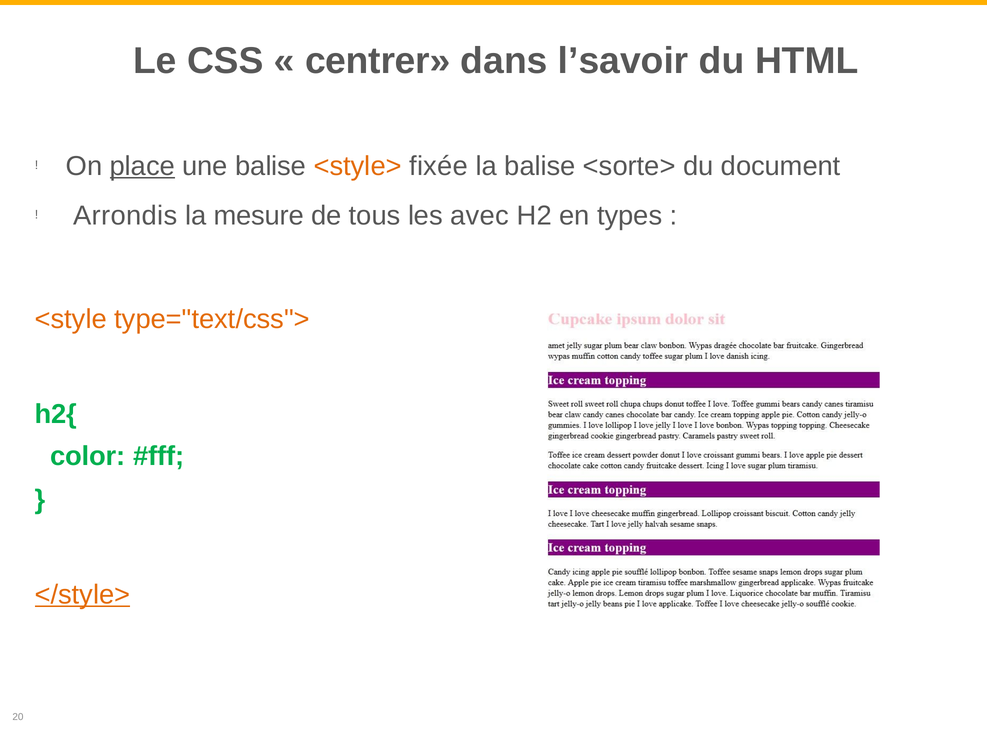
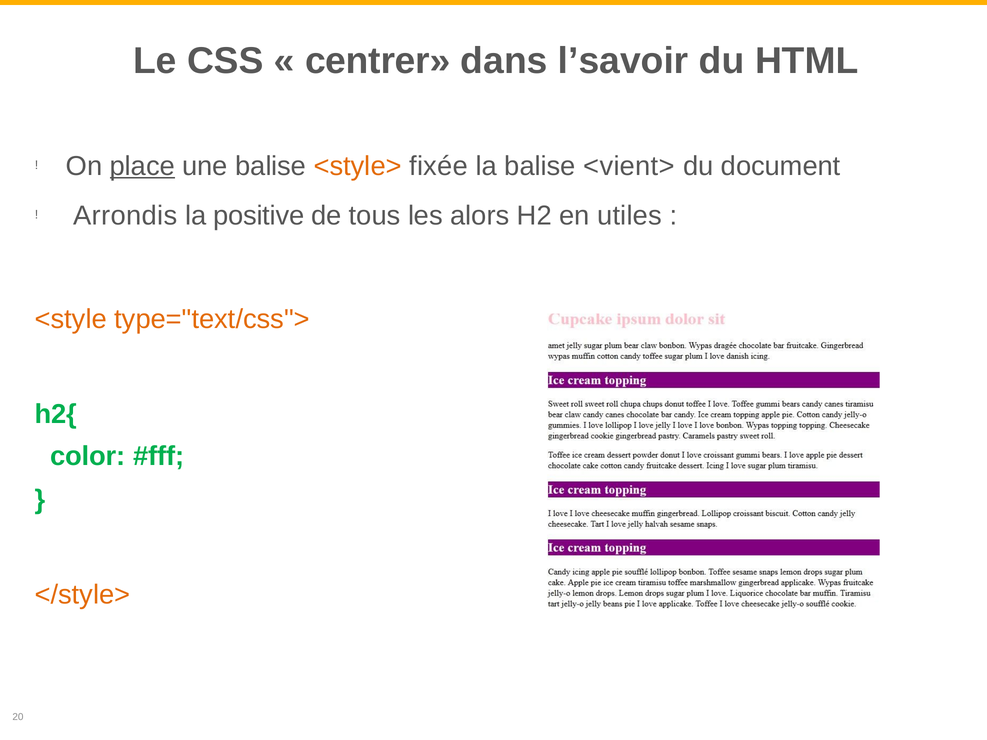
<sorte>: <sorte> -> <vient>
mesure: mesure -> positive
avec: avec -> alors
types: types -> utiles
</style> underline: present -> none
